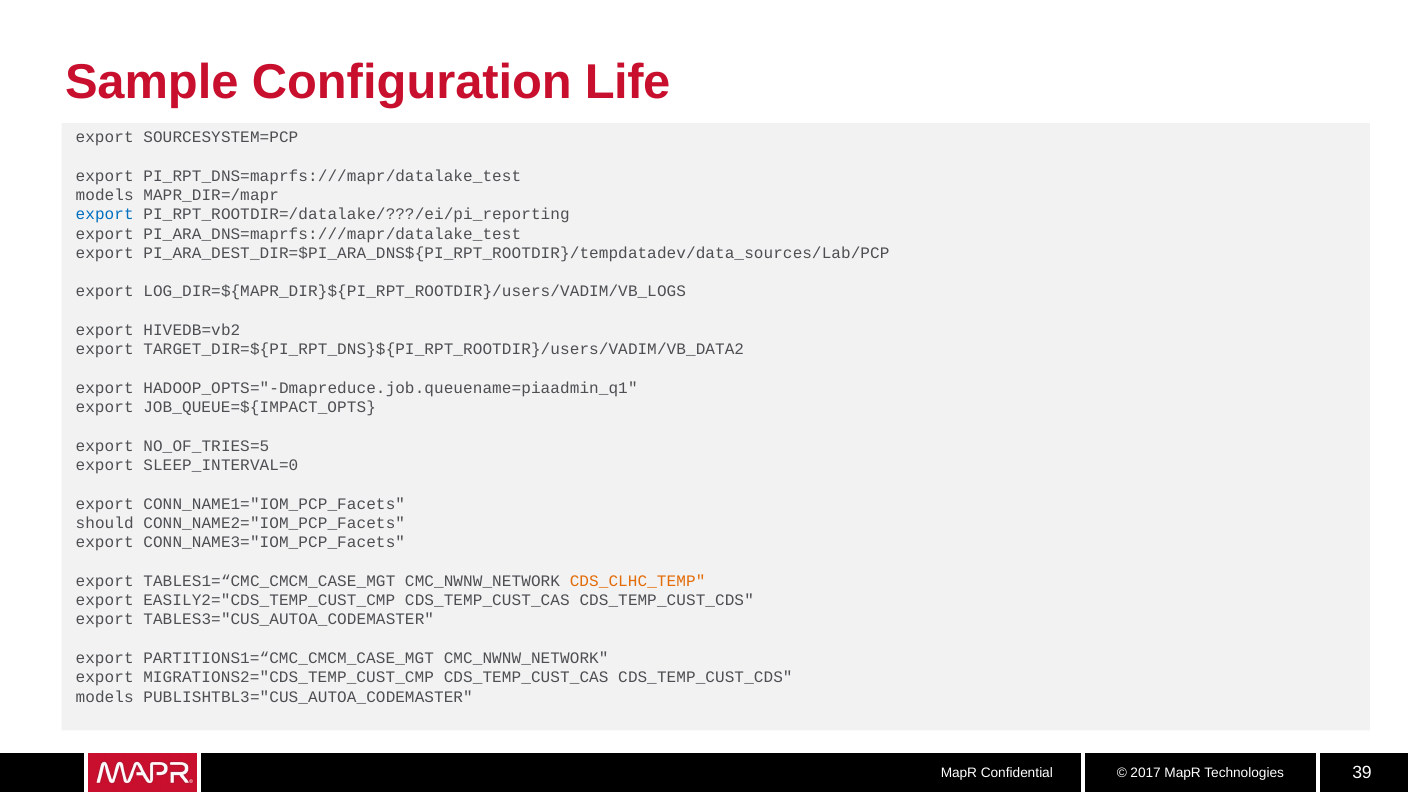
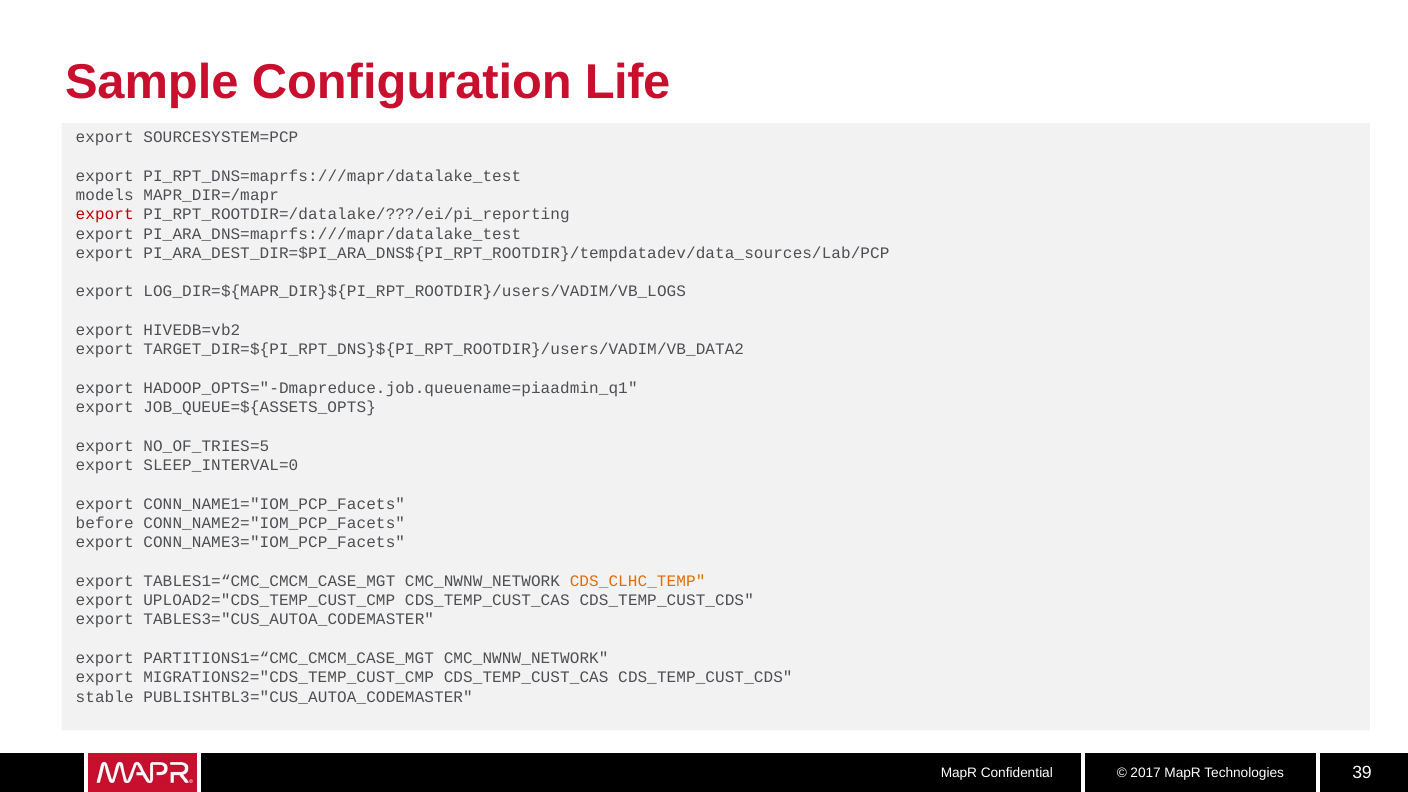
export at (105, 215) colour: blue -> red
JOB_QUEUE=${IMPACT_OPTS: JOB_QUEUE=${IMPACT_OPTS -> JOB_QUEUE=${ASSETS_OPTS
should: should -> before
EASILY2="CDS_TEMP_CUST_CMP: EASILY2="CDS_TEMP_CUST_CMP -> UPLOAD2="CDS_TEMP_CUST_CMP
models at (105, 697): models -> stable
